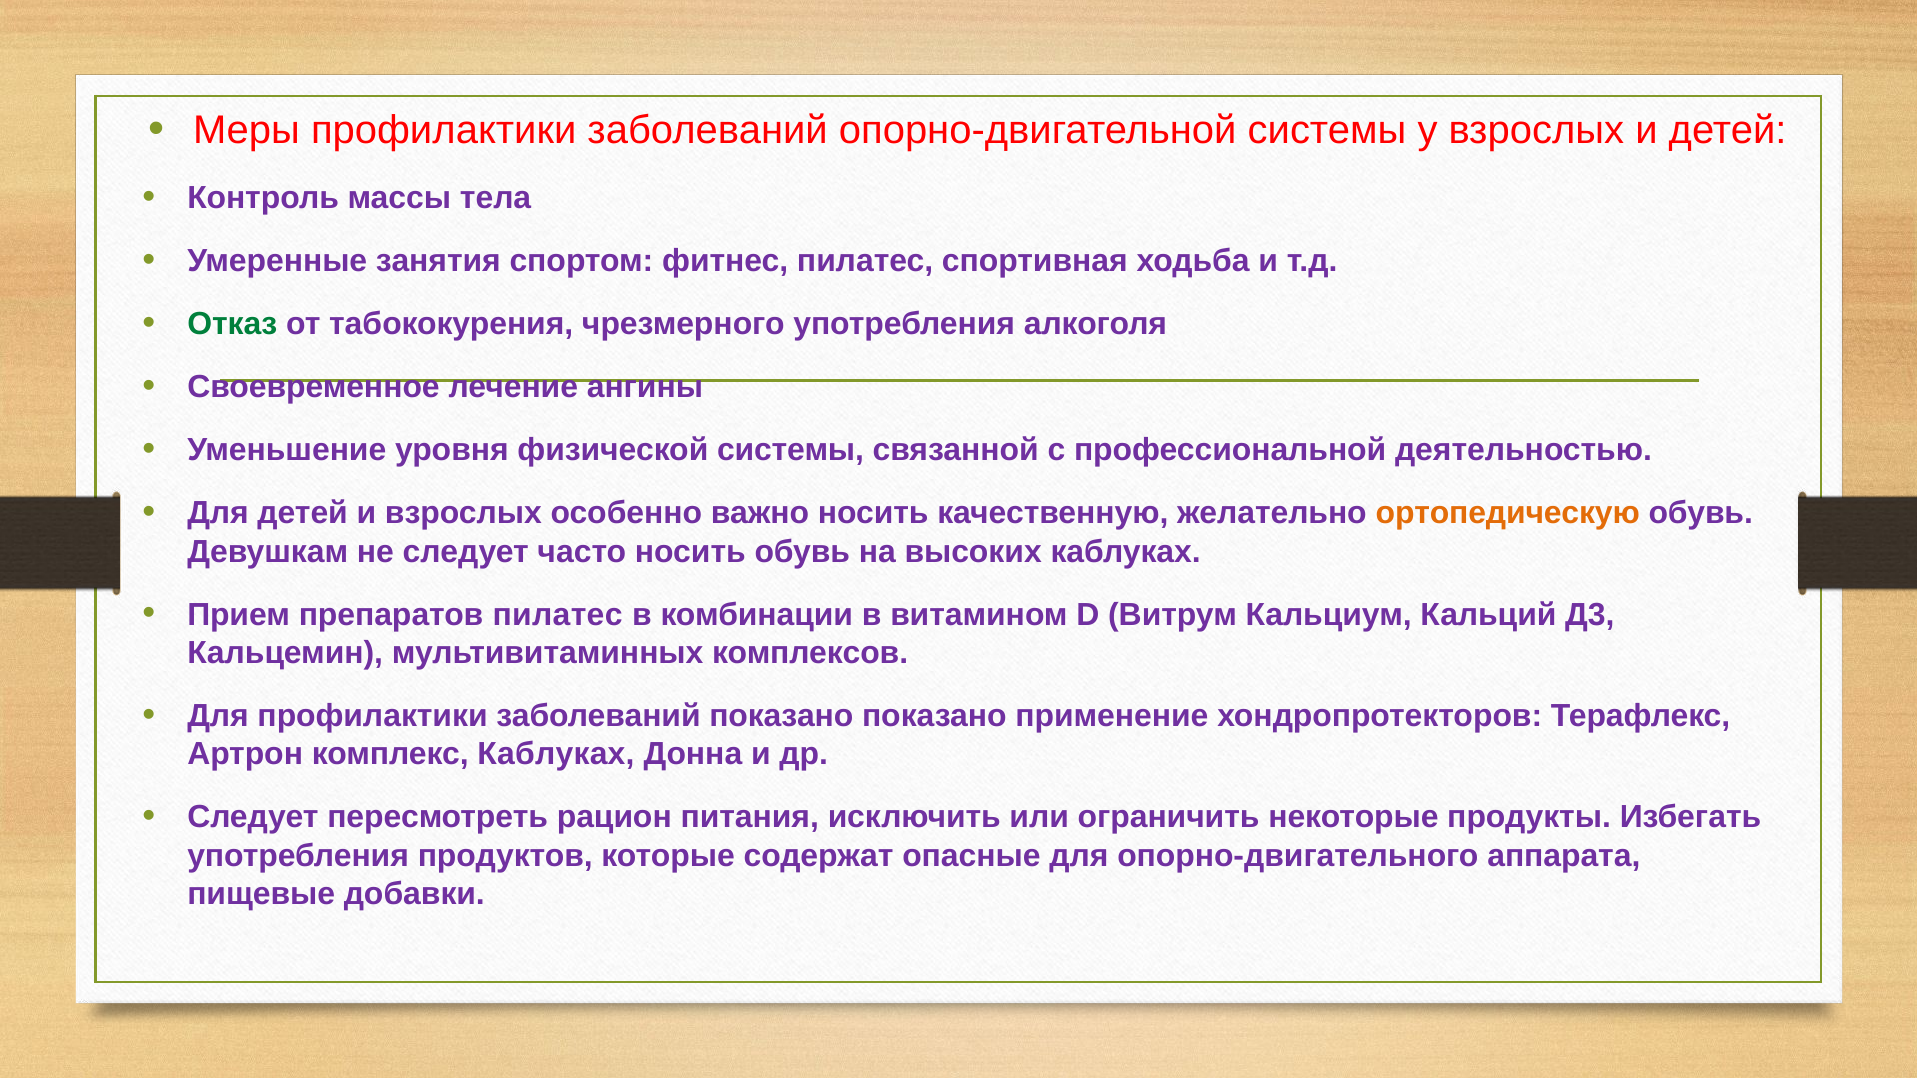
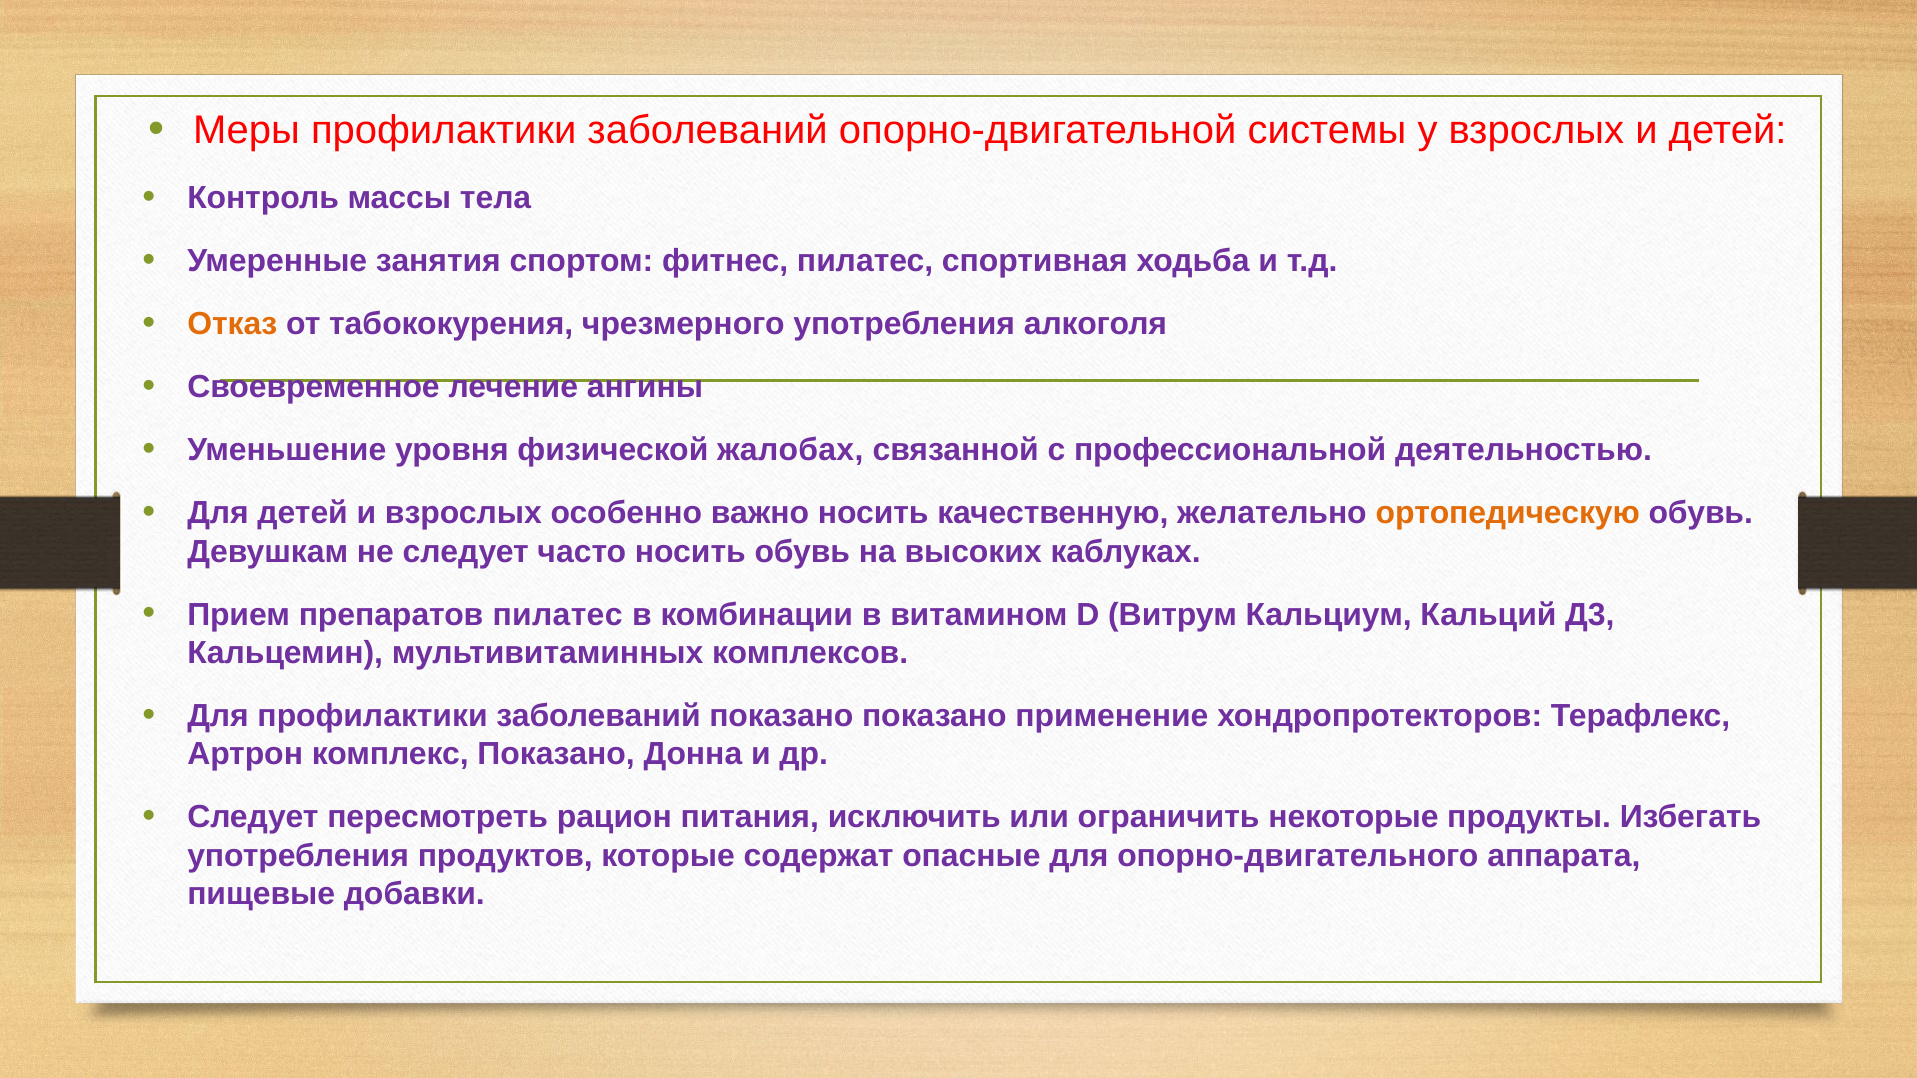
Отказ colour: green -> orange
физической системы: системы -> жалобах
комплекс Каблуках: Каблуках -> Показано
